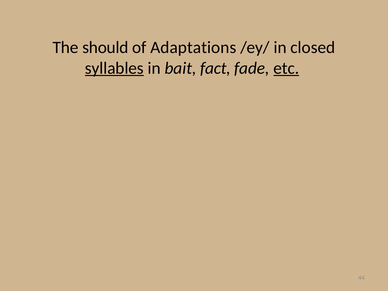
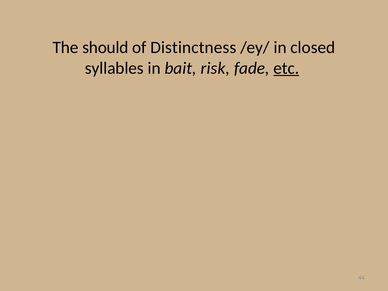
Adaptations: Adaptations -> Distinctness
syllables underline: present -> none
fact: fact -> risk
